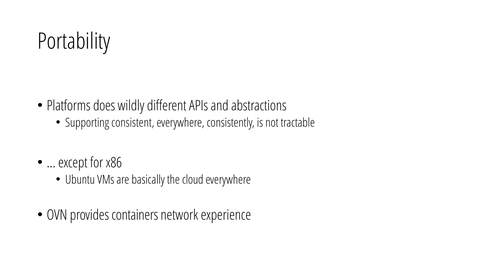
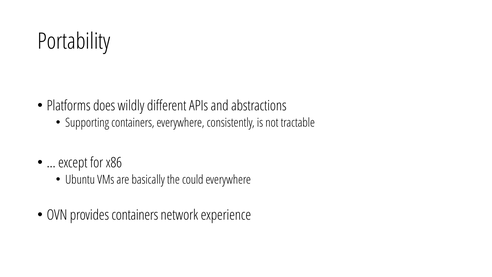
Supporting consistent: consistent -> containers
cloud: cloud -> could
